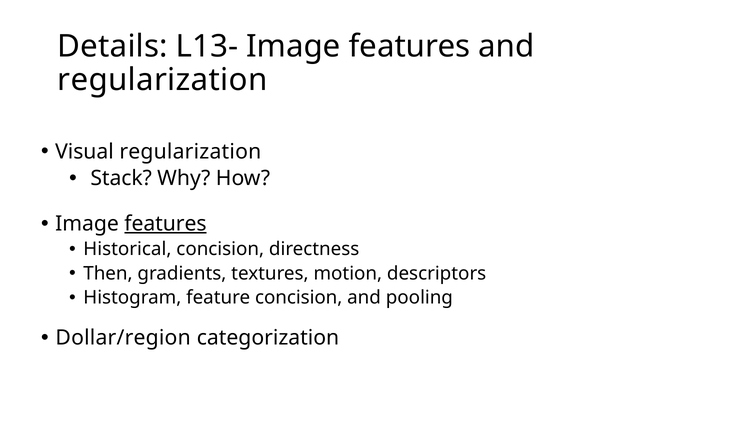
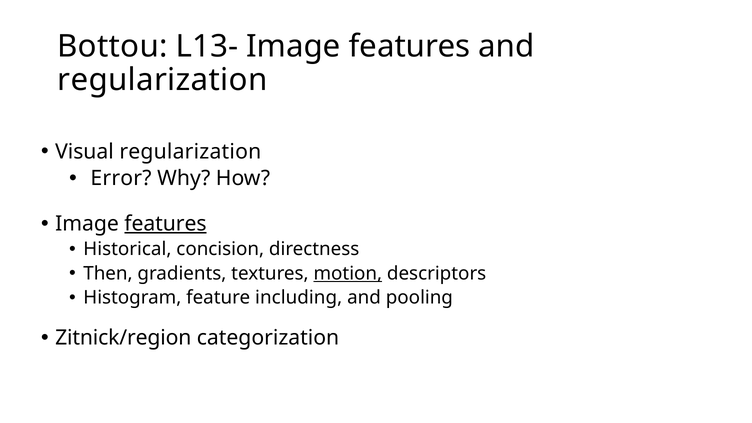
Details: Details -> Bottou
Stack: Stack -> Error
motion underline: none -> present
feature concision: concision -> including
Dollar/region: Dollar/region -> Zitnick/region
